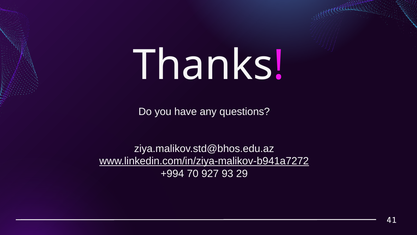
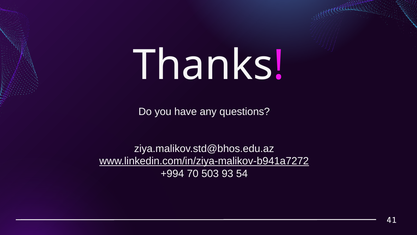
927: 927 -> 503
29: 29 -> 54
